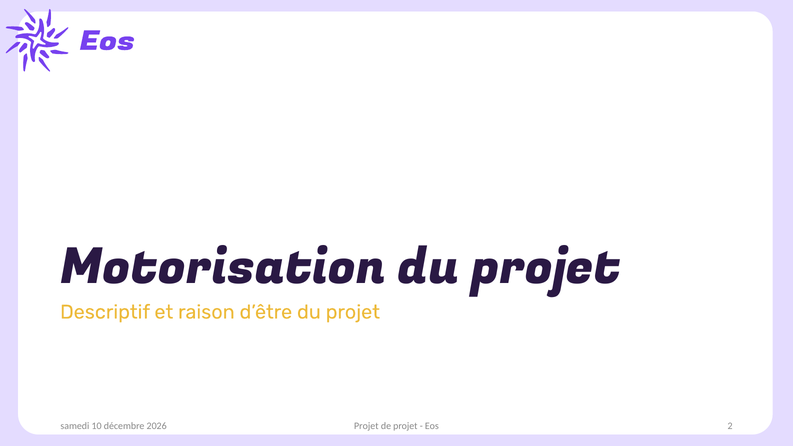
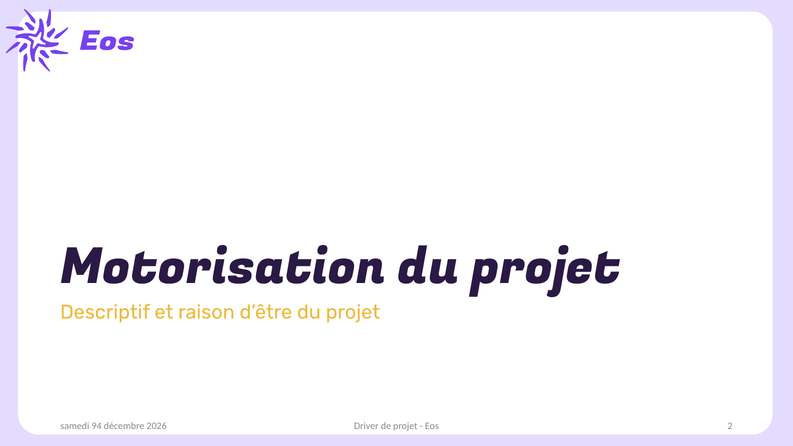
10: 10 -> 94
Projet at (366, 426): Projet -> Driver
